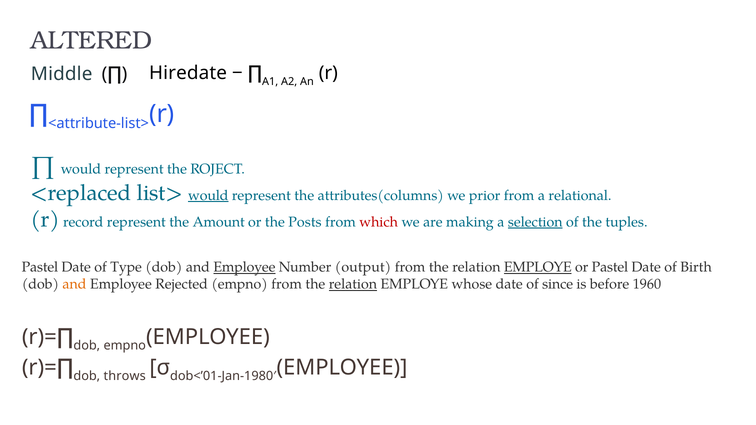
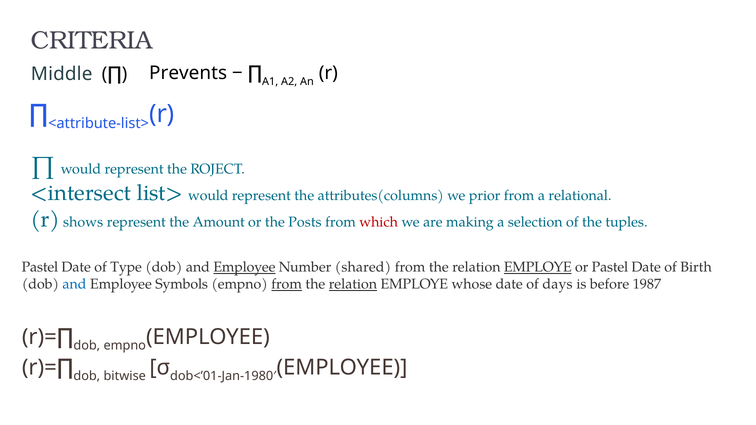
ALTERED: ALTERED -> CRITERIA
Hiredate: Hiredate -> Prevents
<replaced: <replaced -> <intersect
would at (208, 196) underline: present -> none
record: record -> shows
selection underline: present -> none
output: output -> shared
and at (75, 284) colour: orange -> blue
Rejected: Rejected -> Symbols
from at (287, 284) underline: none -> present
since: since -> days
1960: 1960 -> 1987
throws: throws -> bitwise
